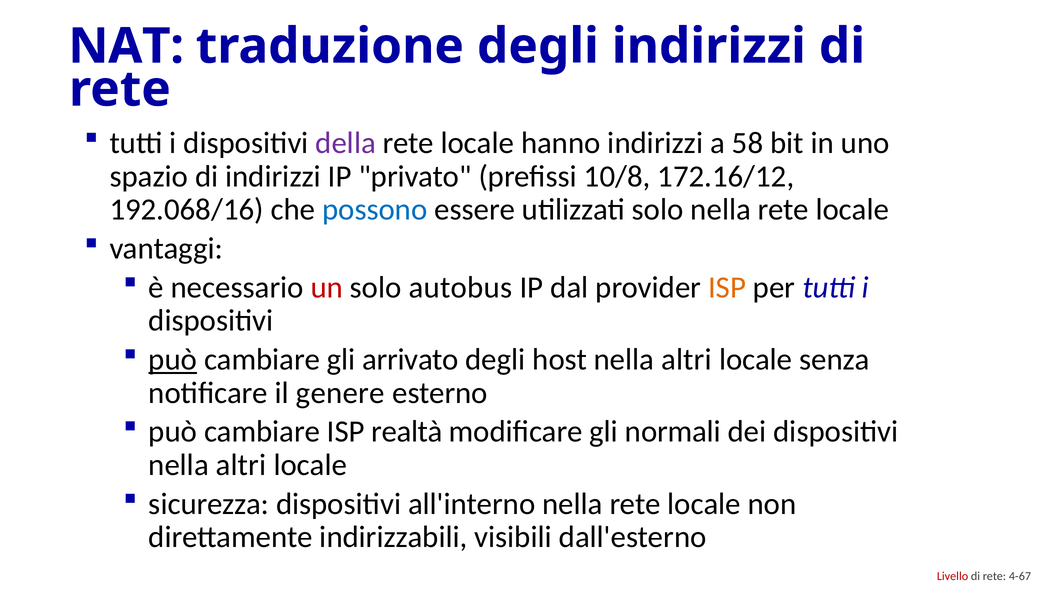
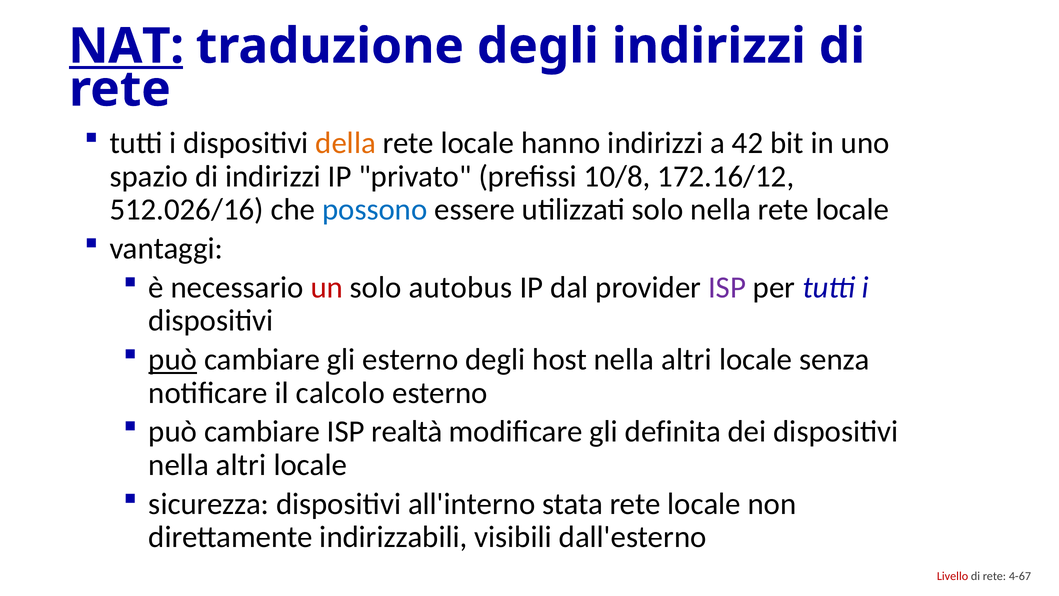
NAT underline: none -> present
della colour: purple -> orange
58: 58 -> 42
192.068/16: 192.068/16 -> 512.026/16
ISP at (727, 287) colour: orange -> purple
gli arrivato: arrivato -> esterno
genere: genere -> calcolo
normali: normali -> definita
all'interno nella: nella -> stata
